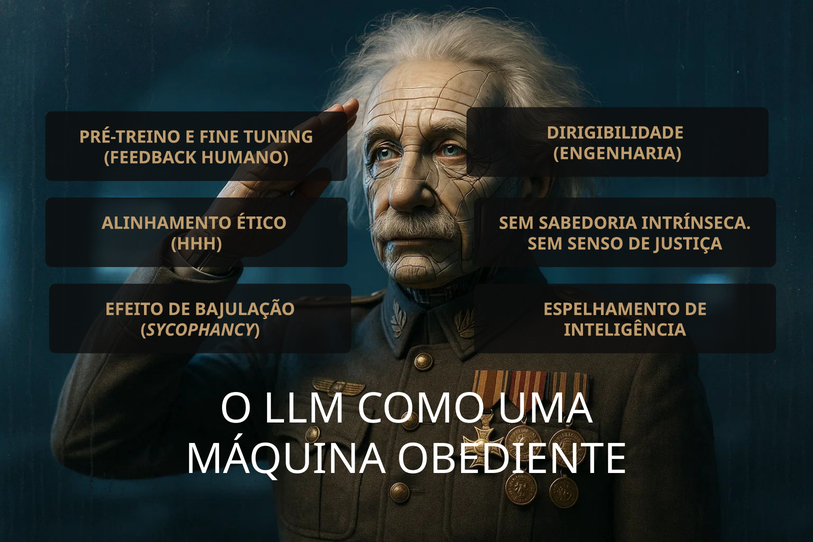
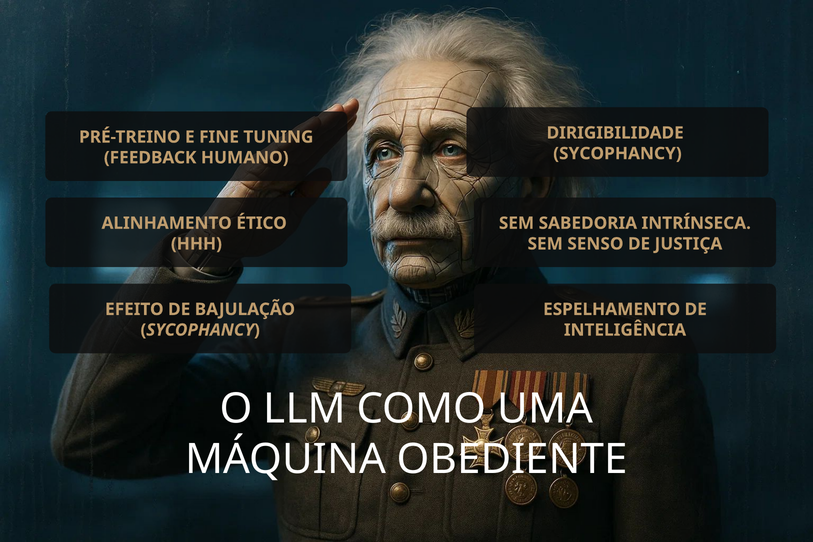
ENGENHARIA at (617, 154): ENGENHARIA -> SYCOPHANCY
